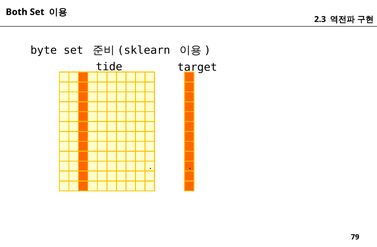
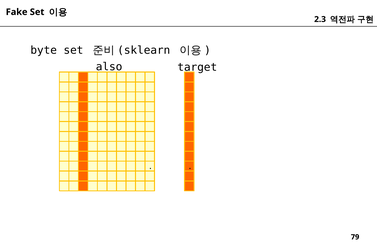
Both: Both -> Fake
tide: tide -> also
